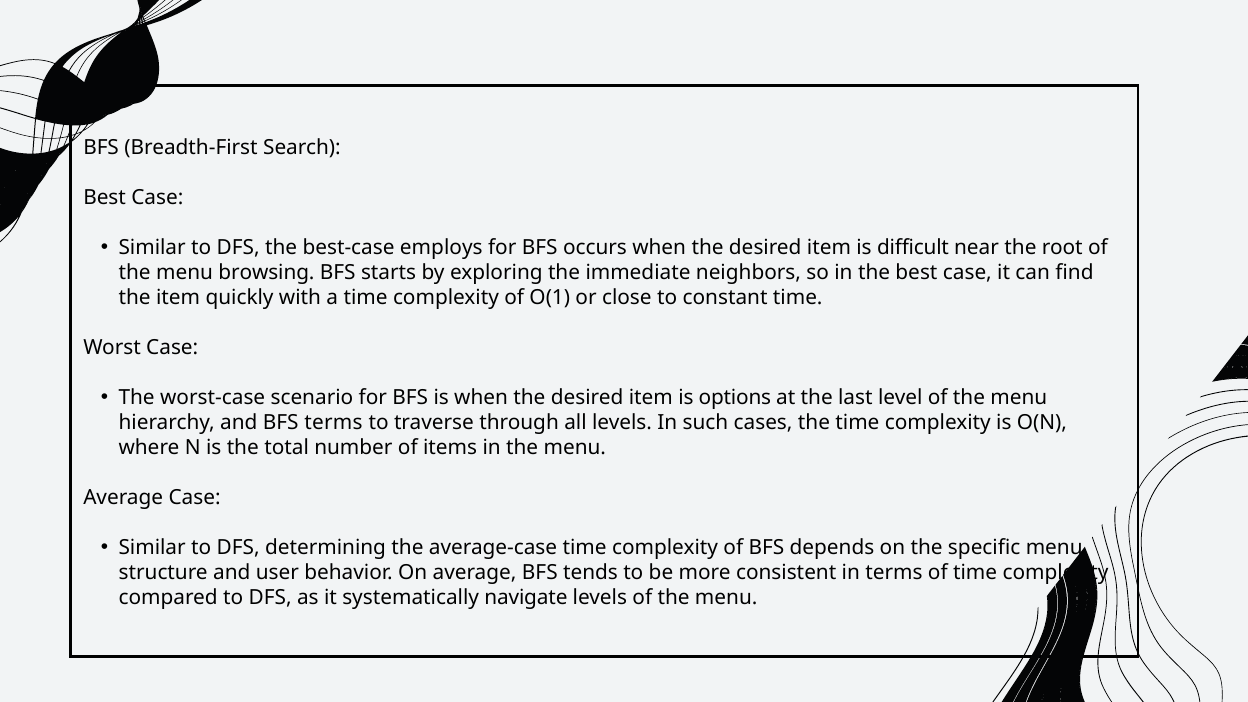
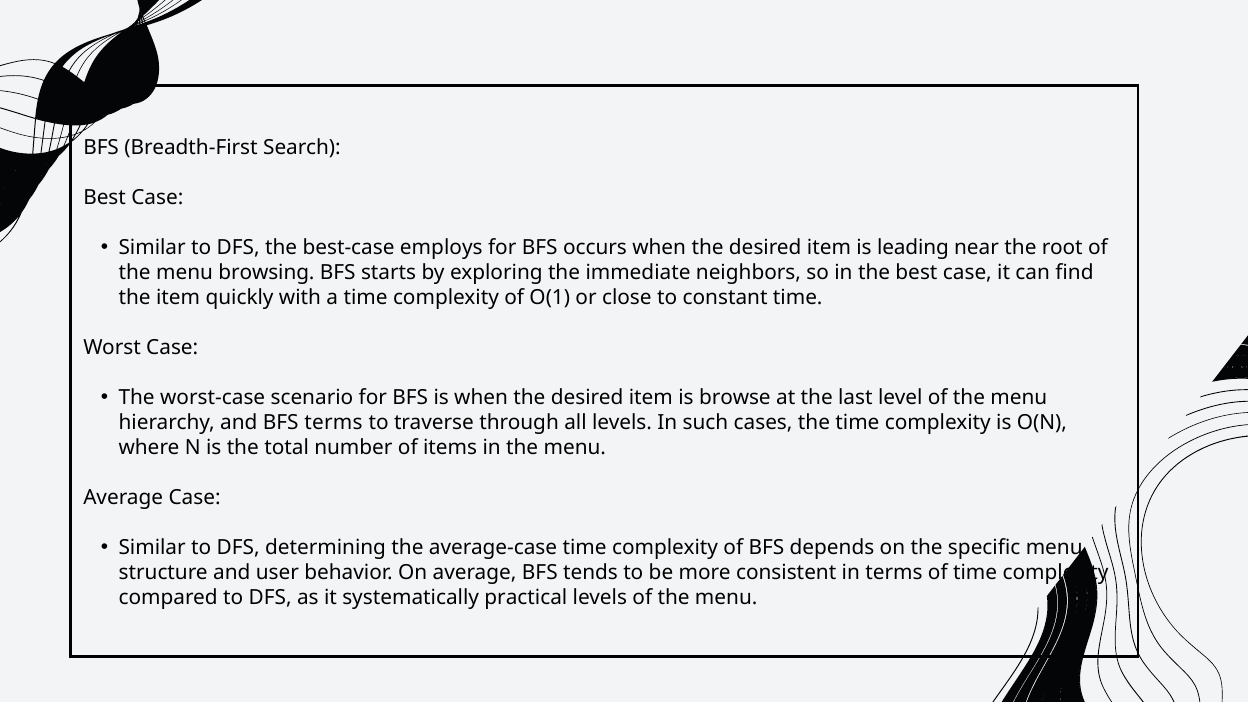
difficult: difficult -> leading
options: options -> browse
navigate: navigate -> practical
